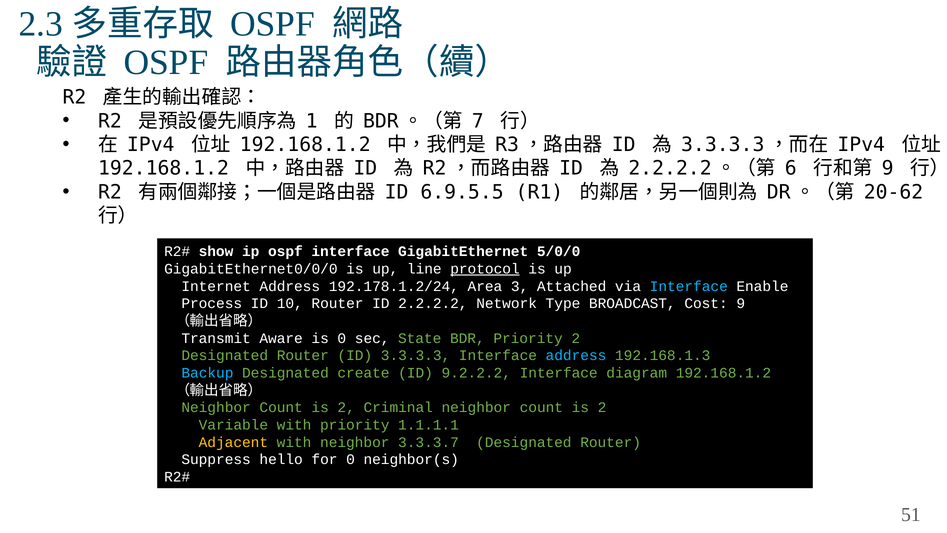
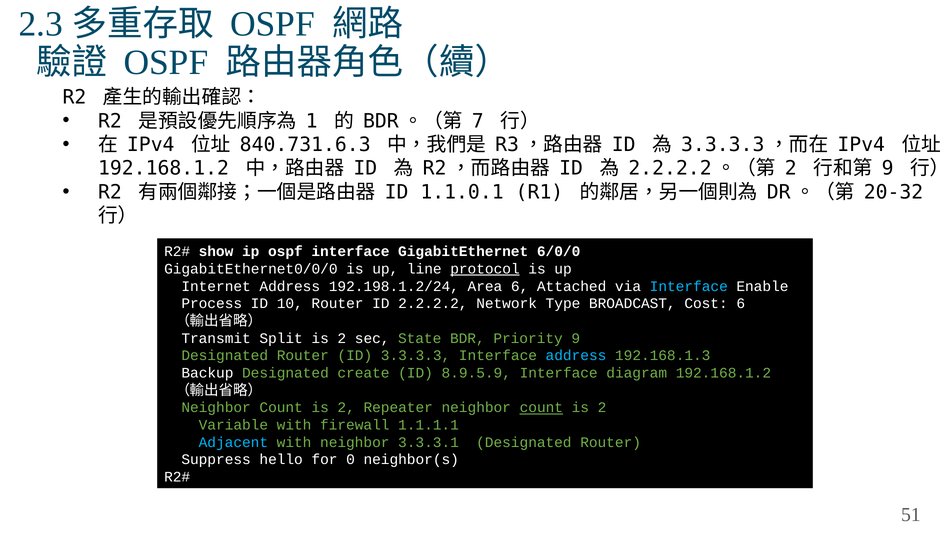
192.168.1.2 at (305, 145): 192.168.1.2 -> 840.731.6.3
6 at (791, 168): 6 -> 2
6.9.5.5: 6.9.5.5 -> 1.1.0.1
20-62: 20-62 -> 20-32
5/0/0: 5/0/0 -> 6/0/0
192.178.1.2/24: 192.178.1.2/24 -> 192.198.1.2/24
Area 3: 3 -> 6
Cost 9: 9 -> 6
Aware: Aware -> Split
0 at (342, 338): 0 -> 2
Priority 2: 2 -> 9
Backup colour: light blue -> white
9.2.2.2: 9.2.2.2 -> 8.9.5.9
Criminal: Criminal -> Repeater
count at (541, 407) underline: none -> present
with priority: priority -> firewall
Adjacent colour: yellow -> light blue
3.3.3.7: 3.3.3.7 -> 3.3.3.1
